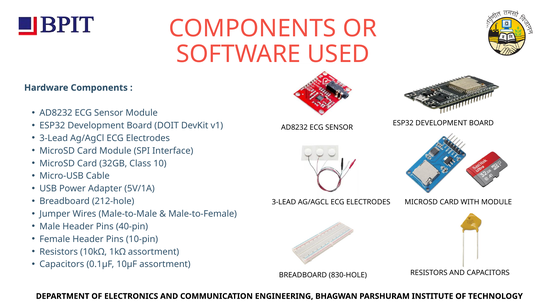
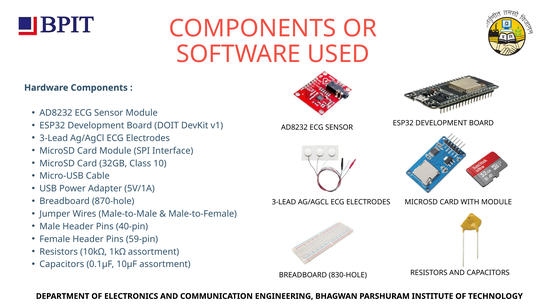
212-hole: 212-hole -> 870-hole
10-pin: 10-pin -> 59-pin
